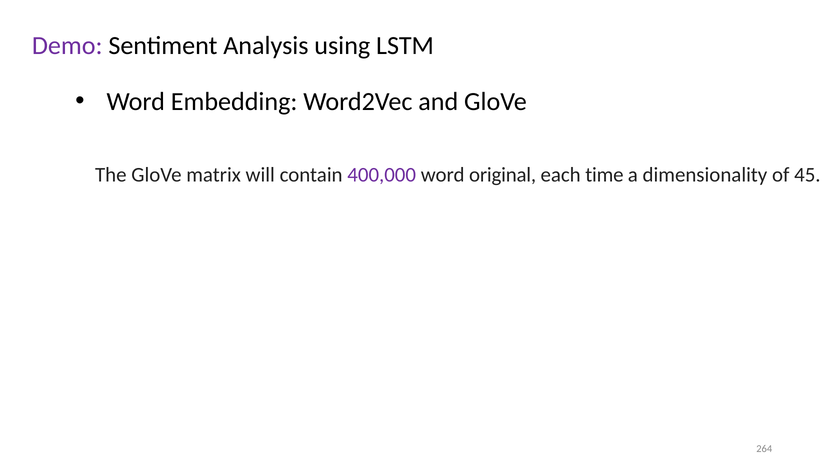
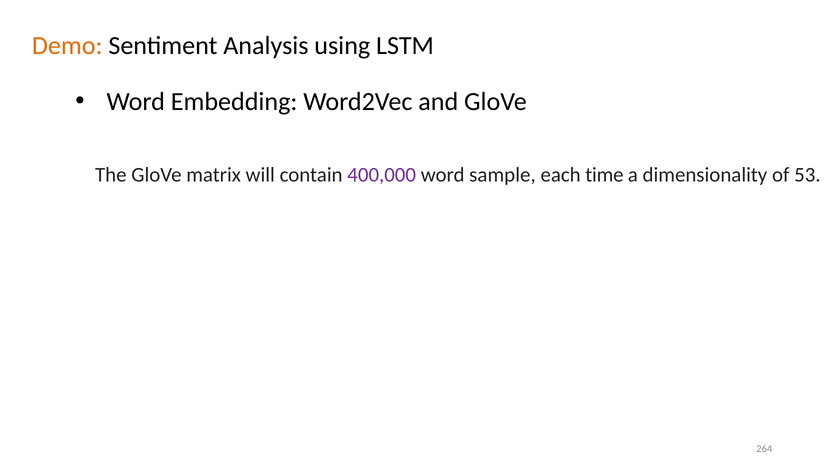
Demo colour: purple -> orange
original: original -> sample
45: 45 -> 53
